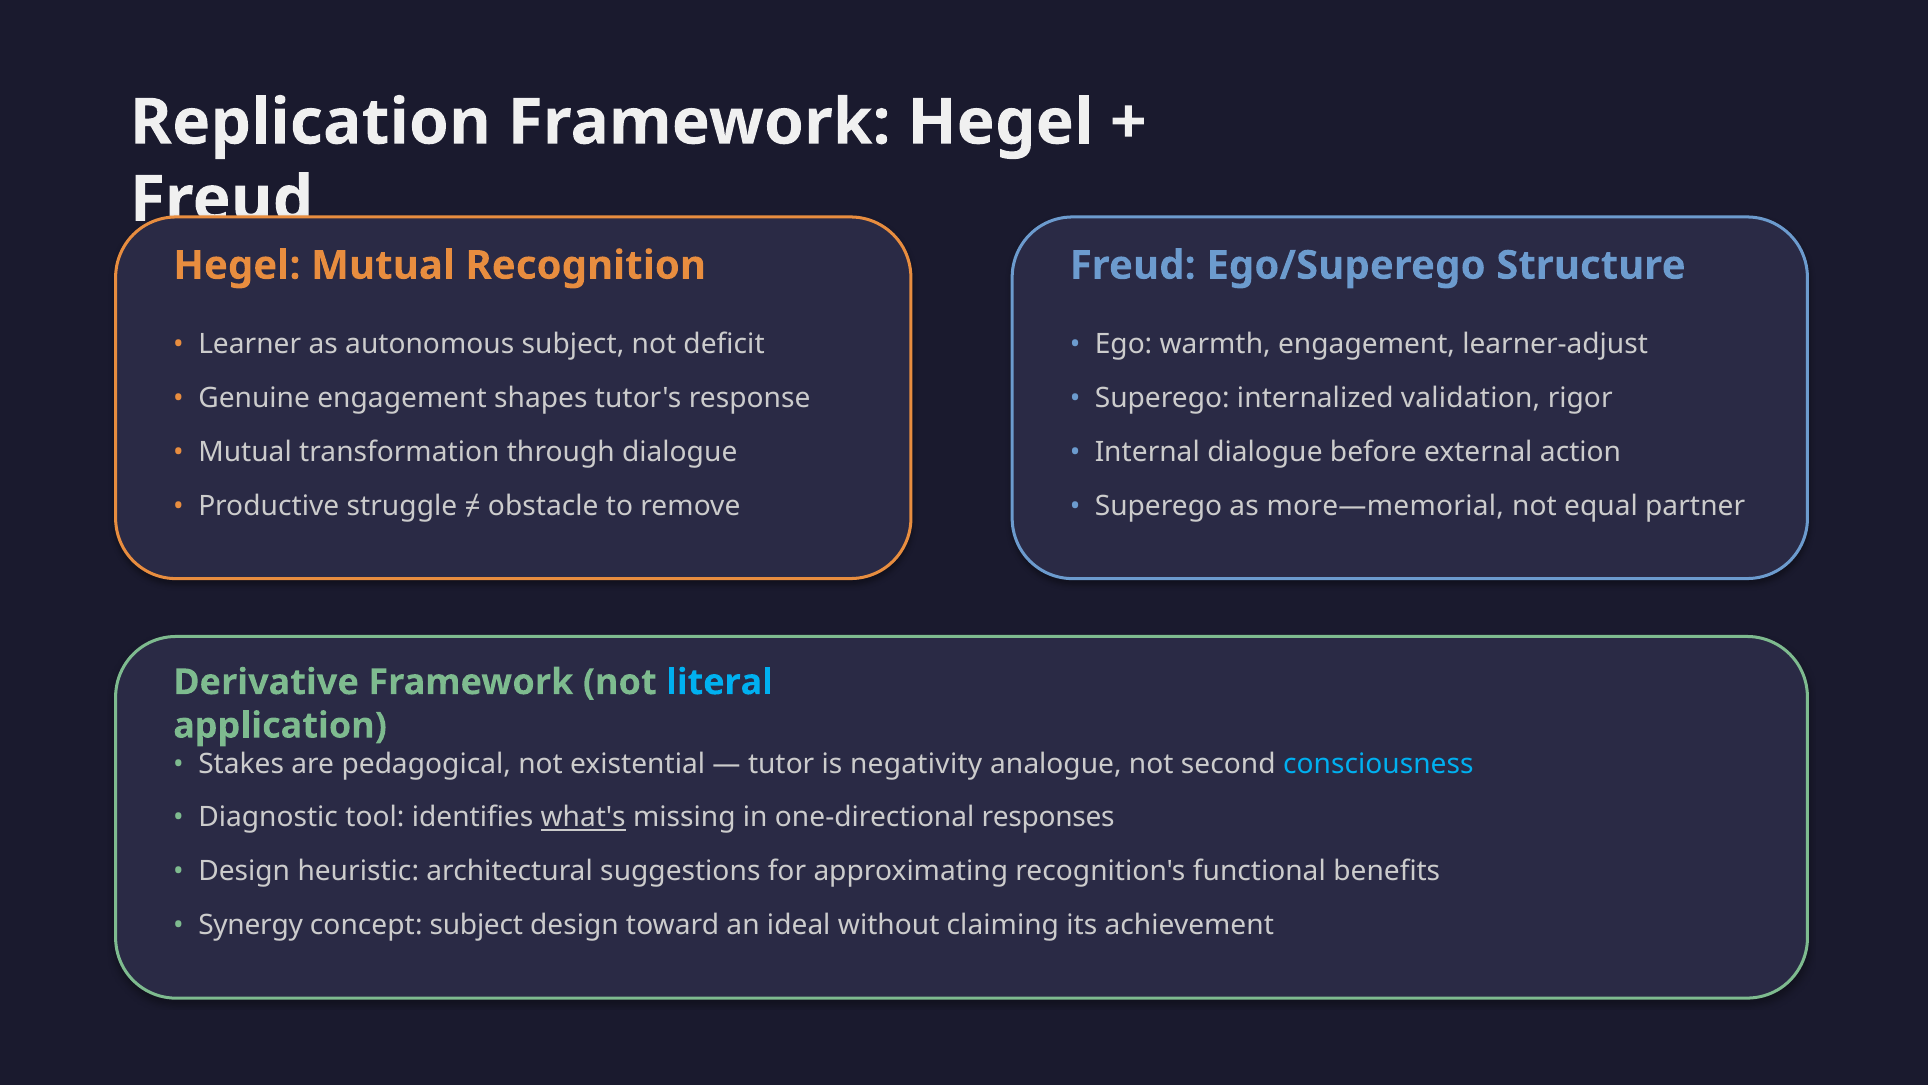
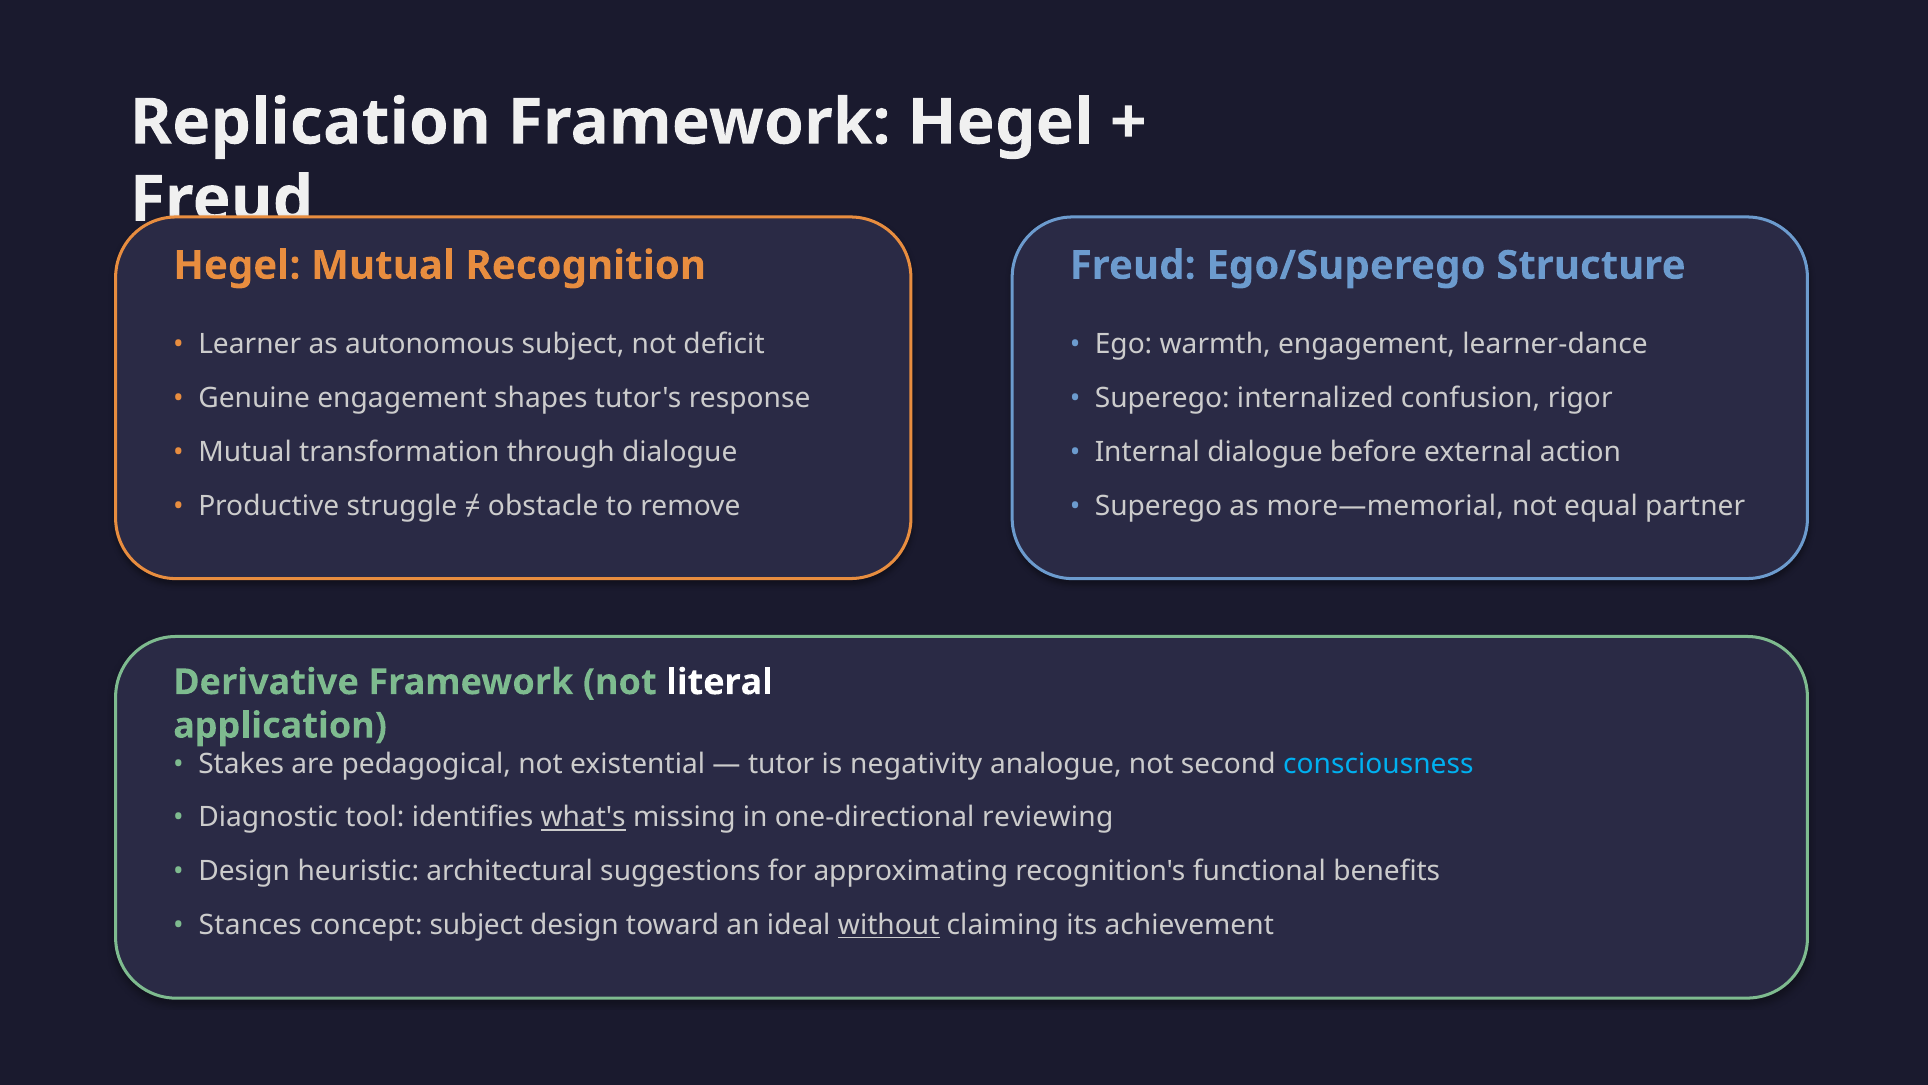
learner-adjust: learner-adjust -> learner-dance
validation: validation -> confusion
literal colour: light blue -> white
responses: responses -> reviewing
Synergy: Synergy -> Stances
without underline: none -> present
